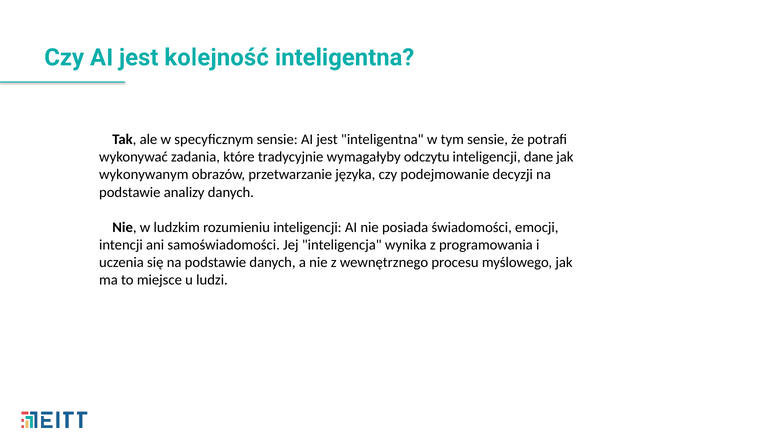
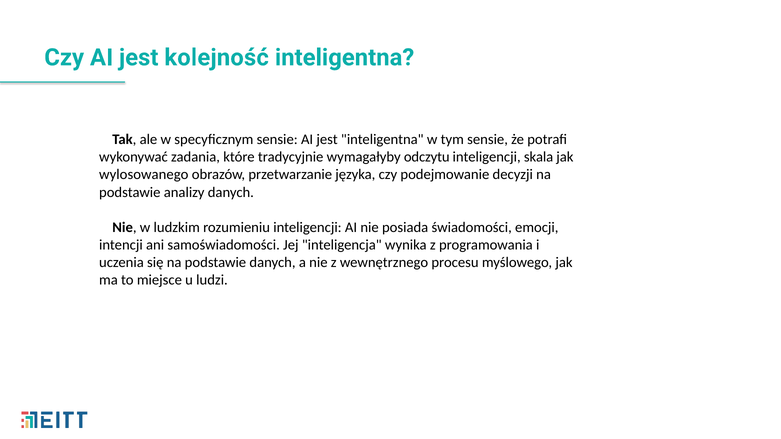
dane: dane -> skala
wykonywanym: wykonywanym -> wylosowanego
